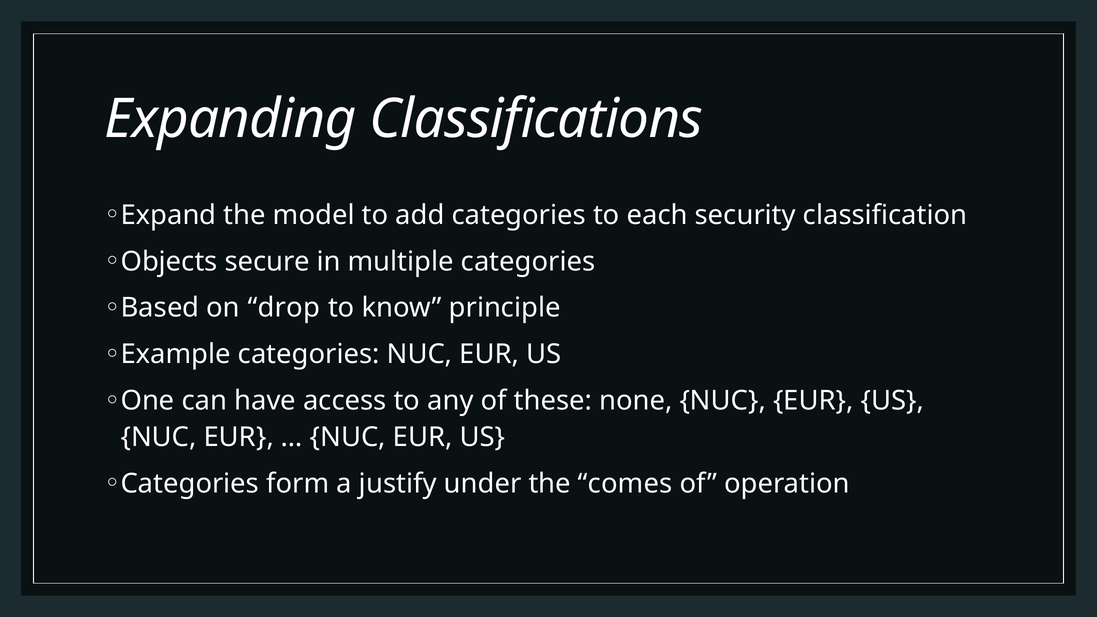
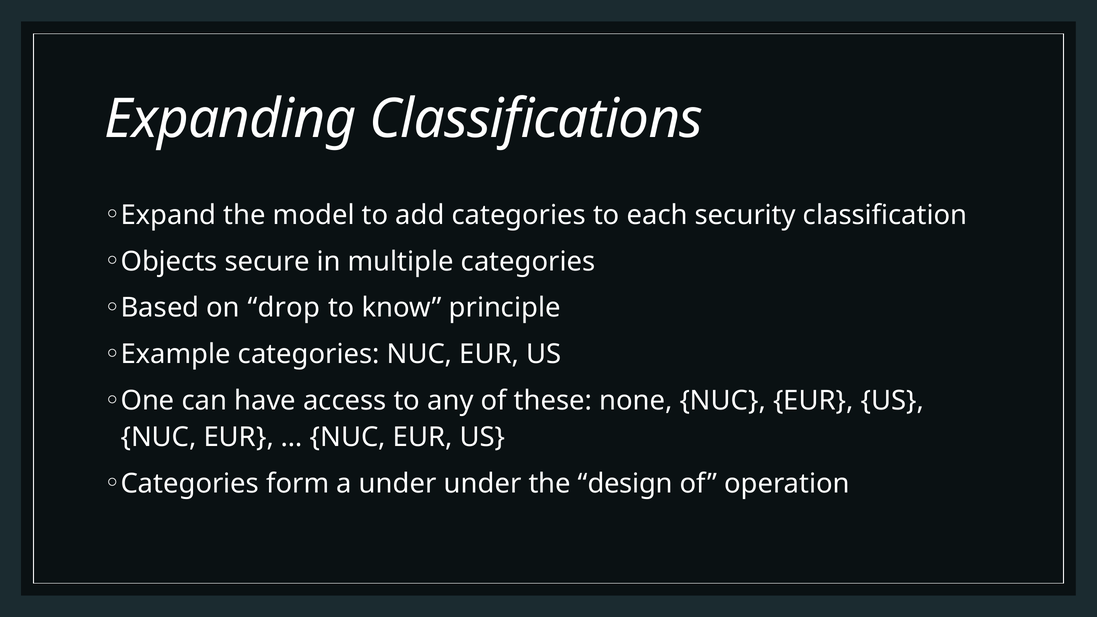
a justify: justify -> under
comes: comes -> design
